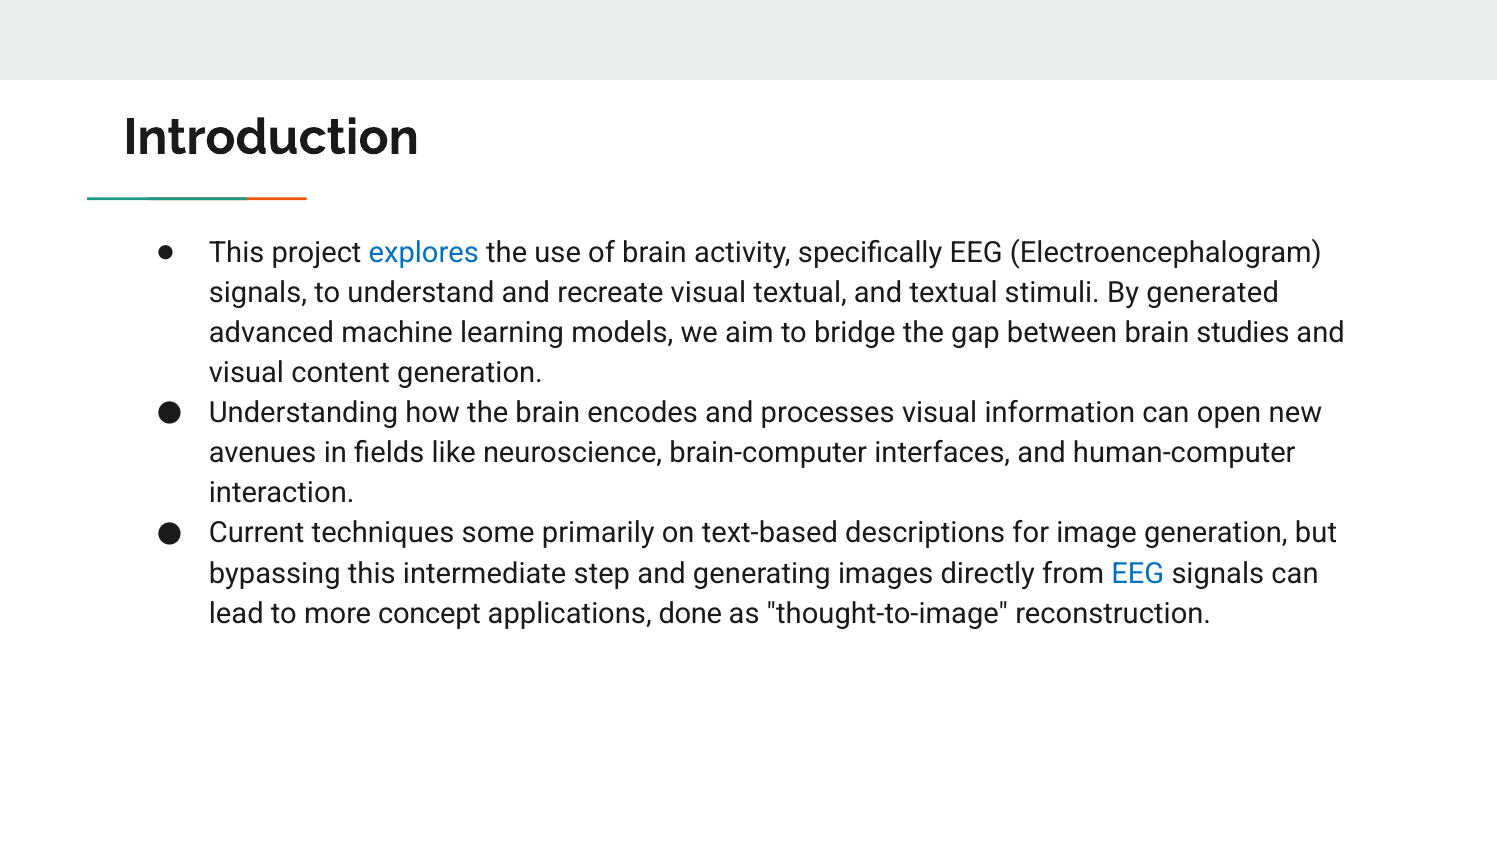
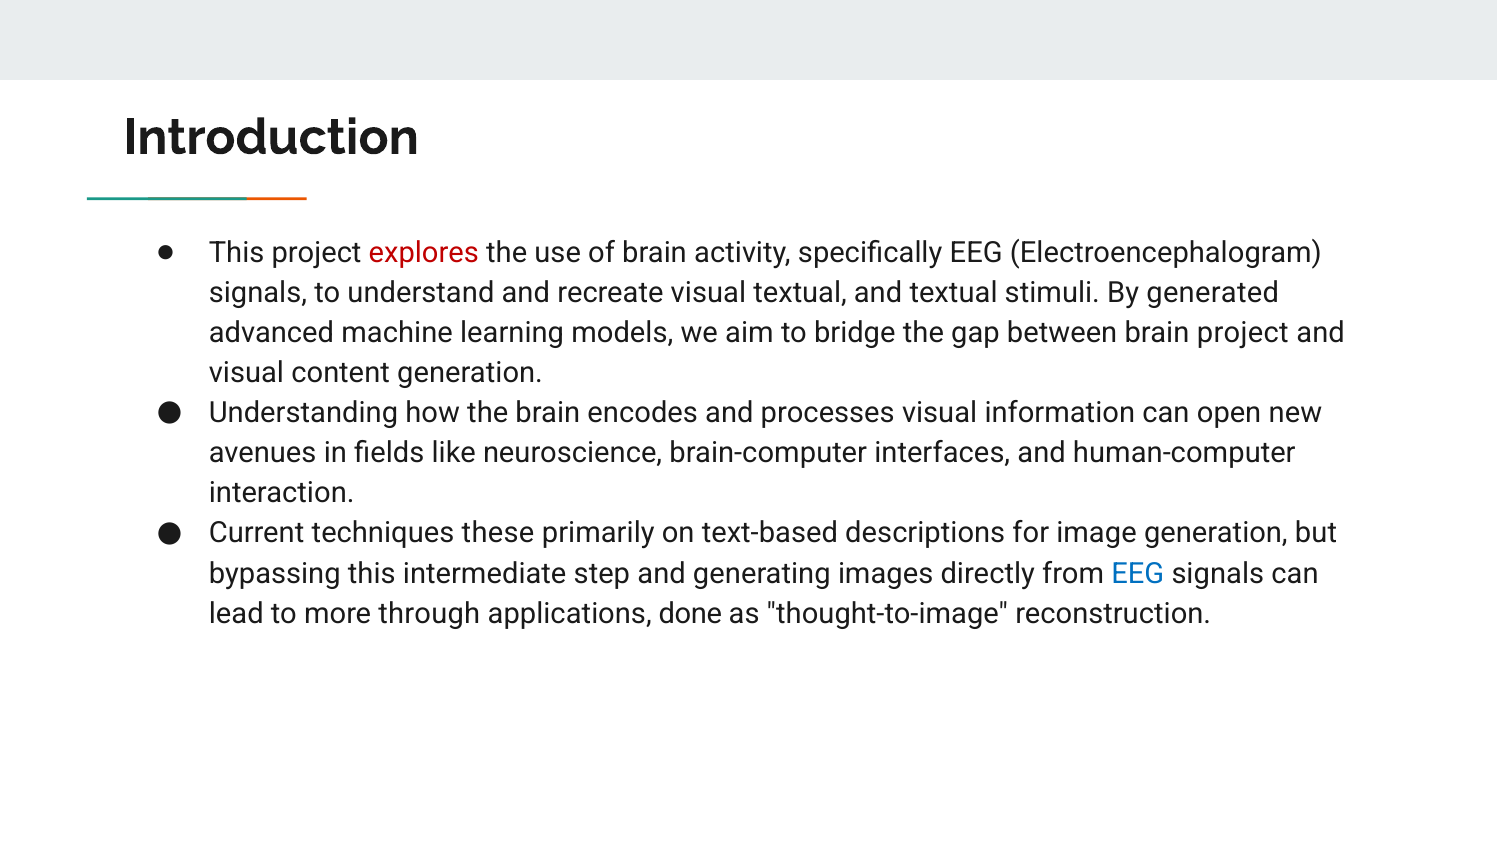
explores colour: blue -> red
brain studies: studies -> project
some: some -> these
concept: concept -> through
